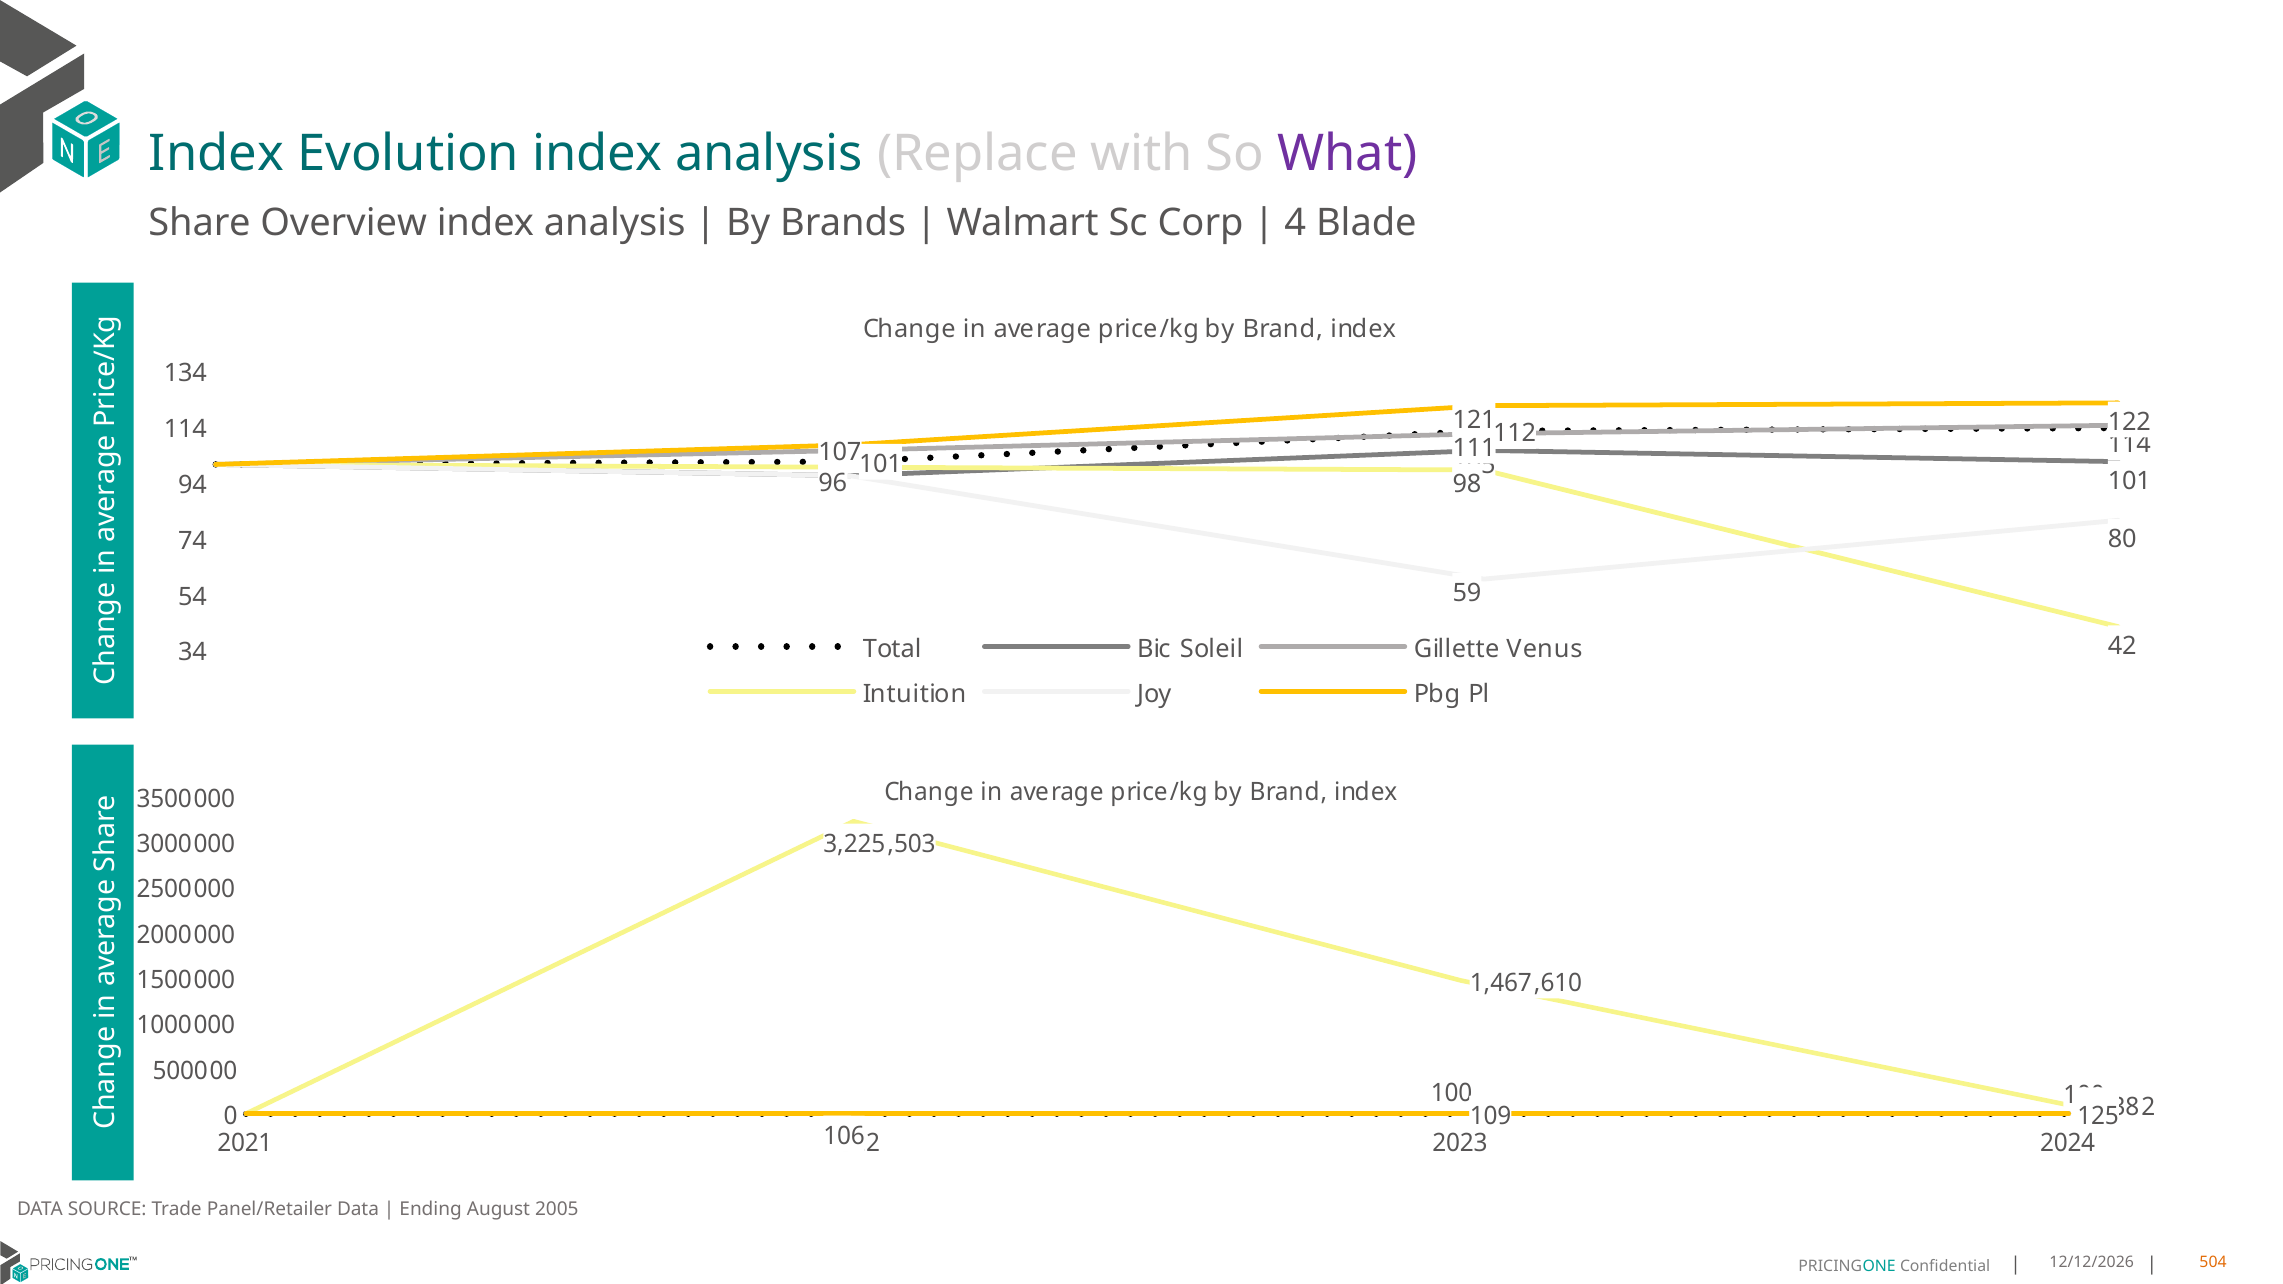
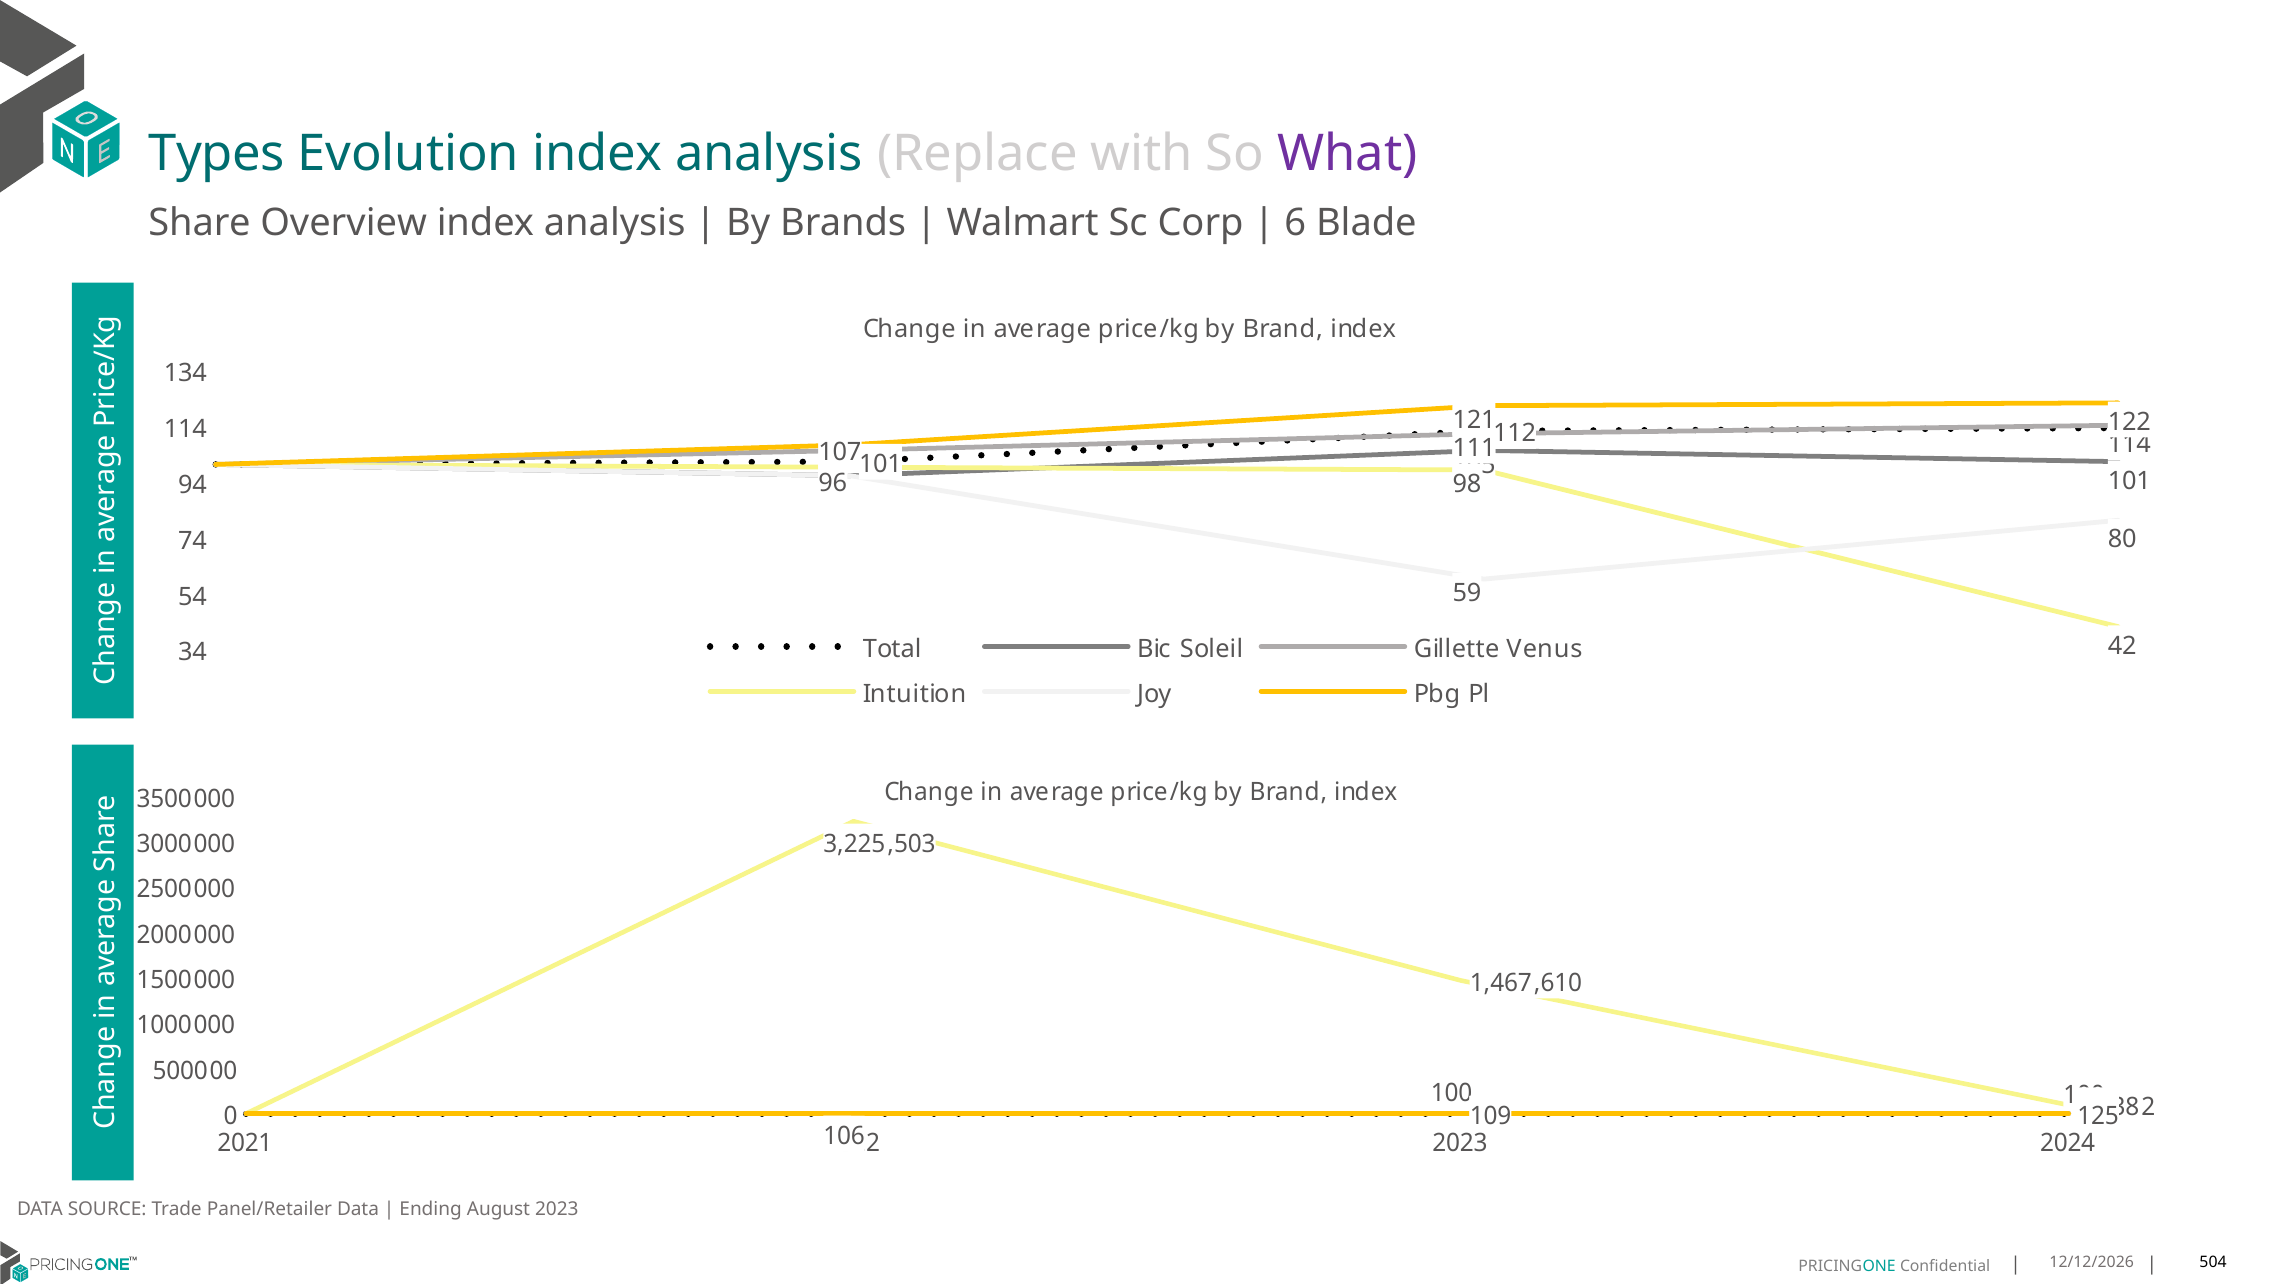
Index at (217, 153): Index -> Types
4: 4 -> 6
August 2005: 2005 -> 2023
504 colour: orange -> black
